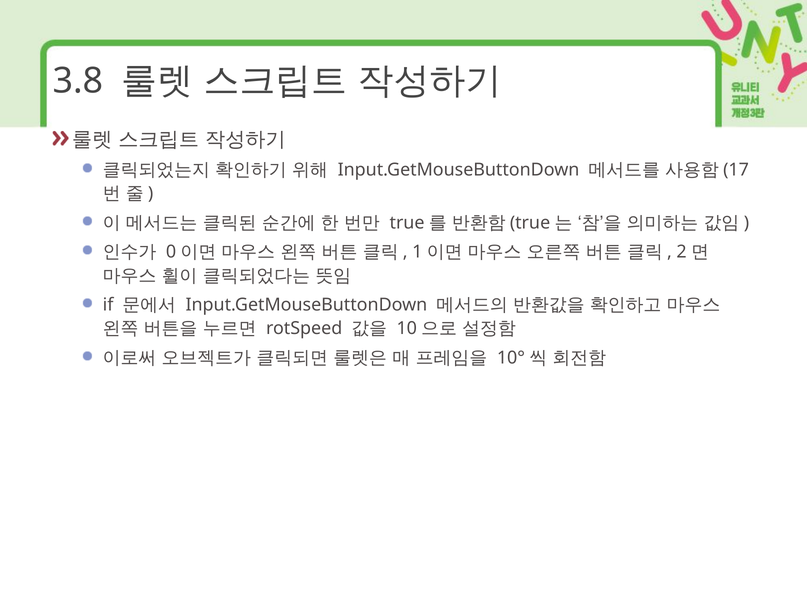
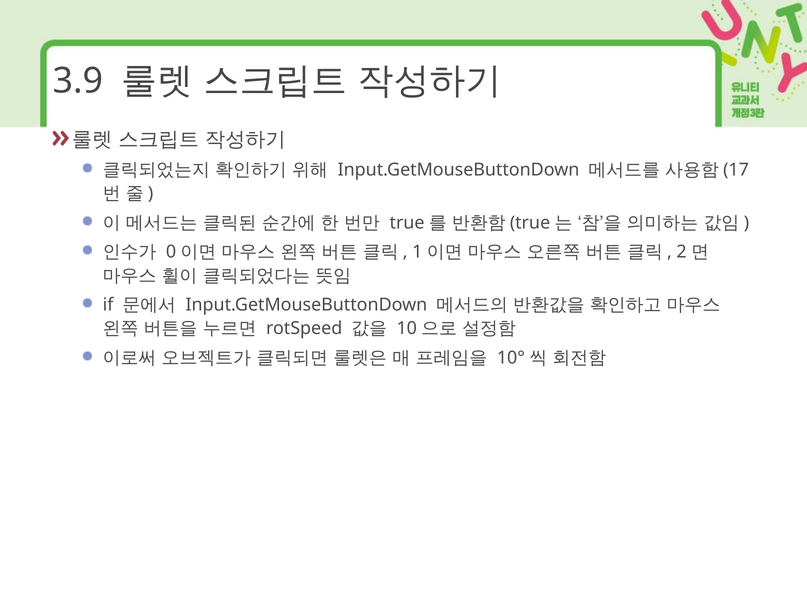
3.8: 3.8 -> 3.9
